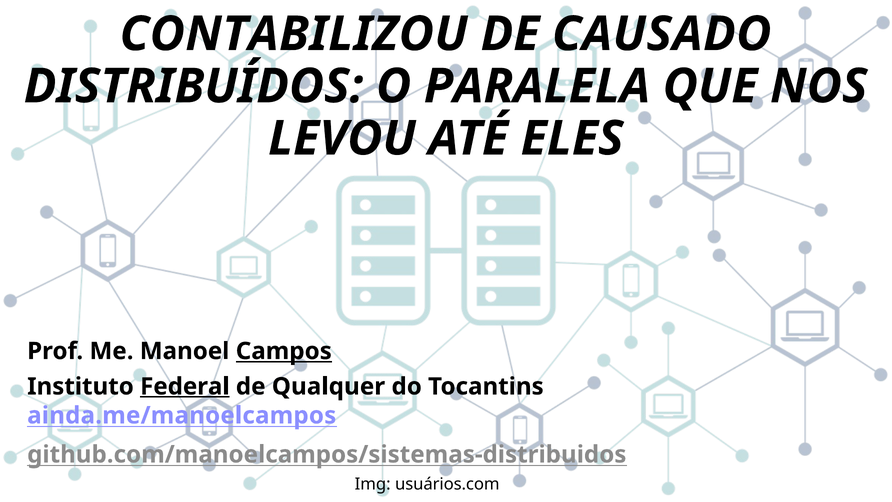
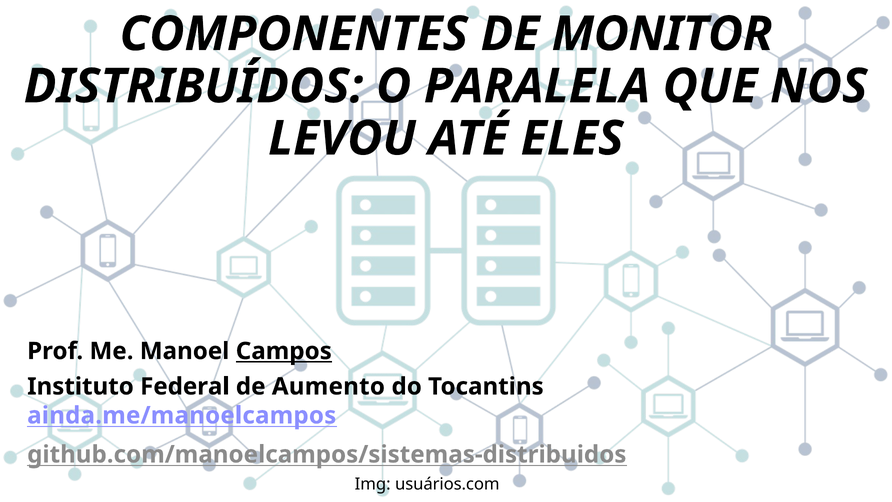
CONTABILIZOU: CONTABILIZOU -> COMPONENTES
CAUSADO: CAUSADO -> MONITOR
Federal underline: present -> none
Qualquer: Qualquer -> Aumento
